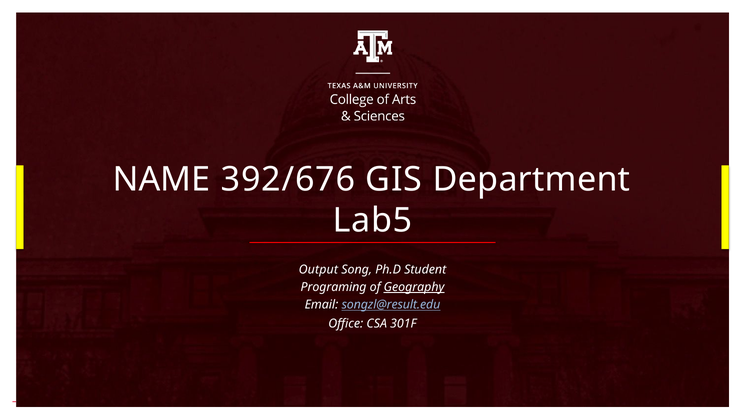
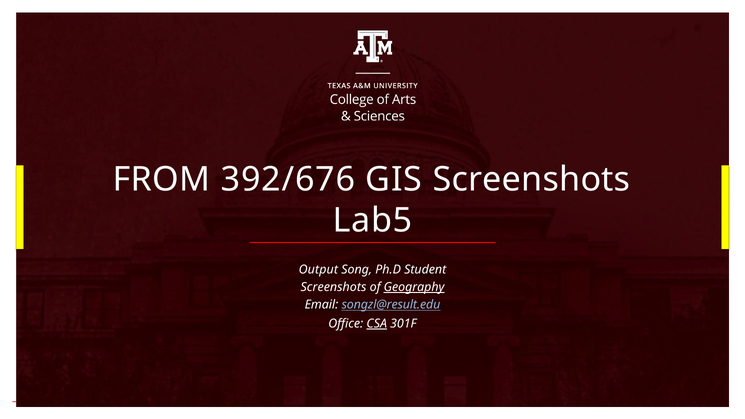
NAME: NAME -> FROM
GIS Department: Department -> Screenshots
Programing at (334, 287): Programing -> Screenshots
CSA underline: none -> present
